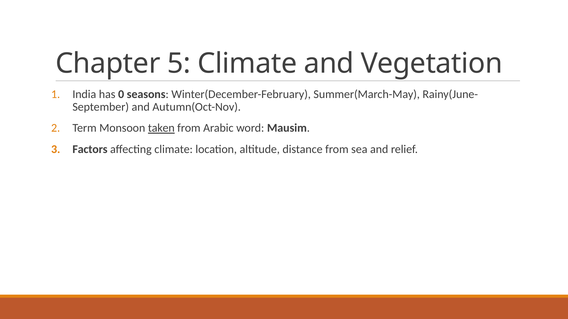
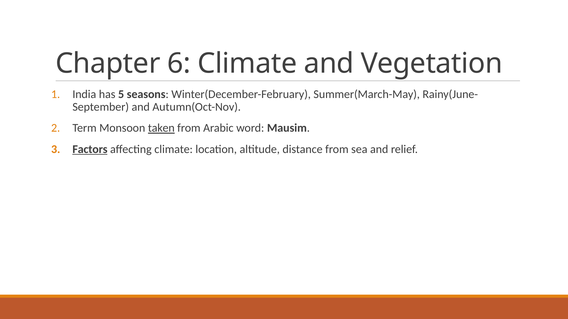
5: 5 -> 6
0: 0 -> 5
Factors underline: none -> present
